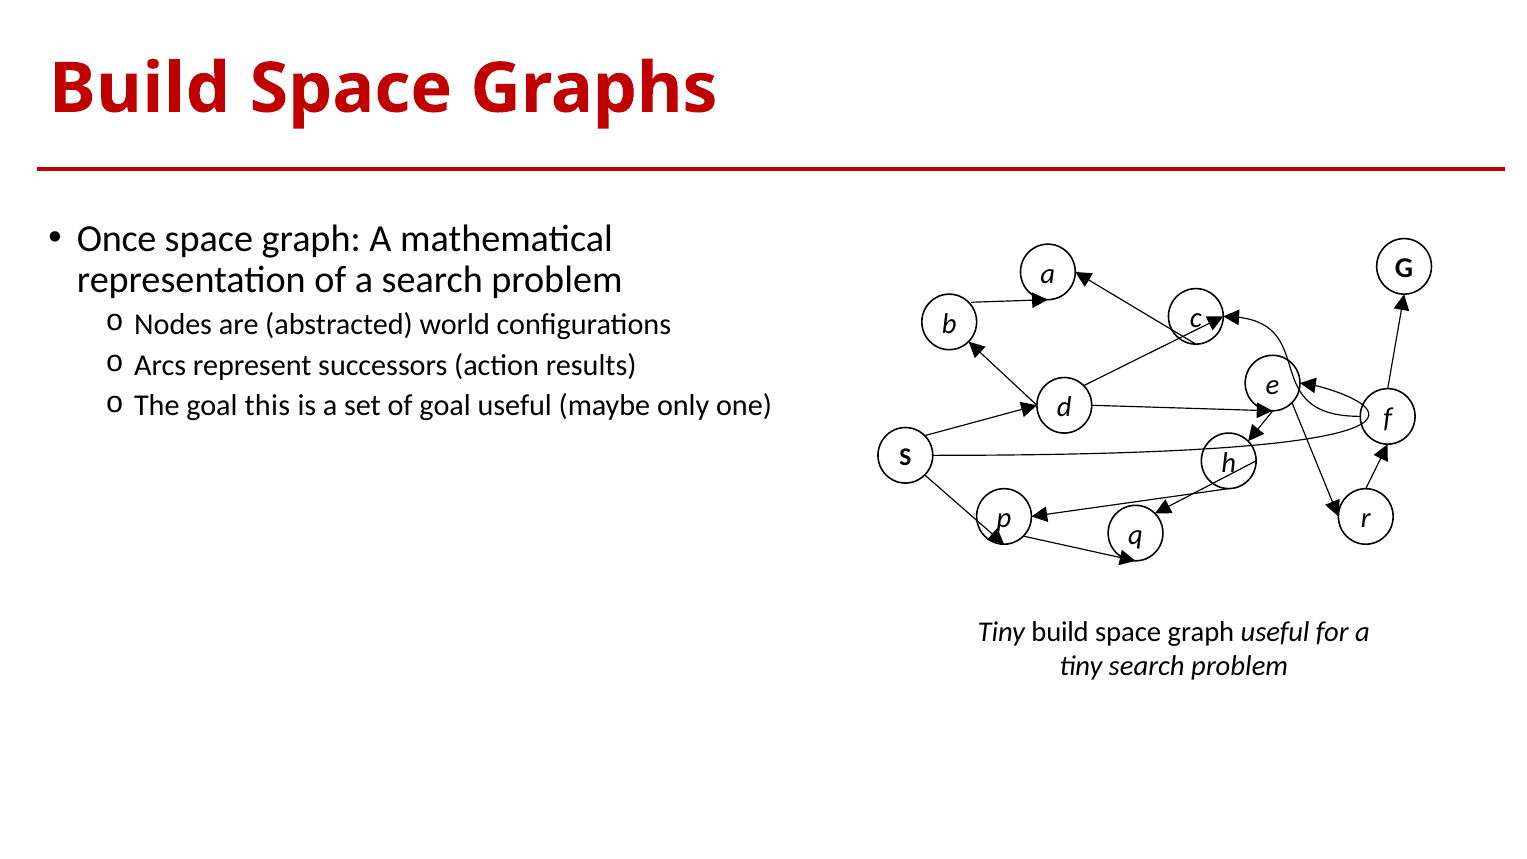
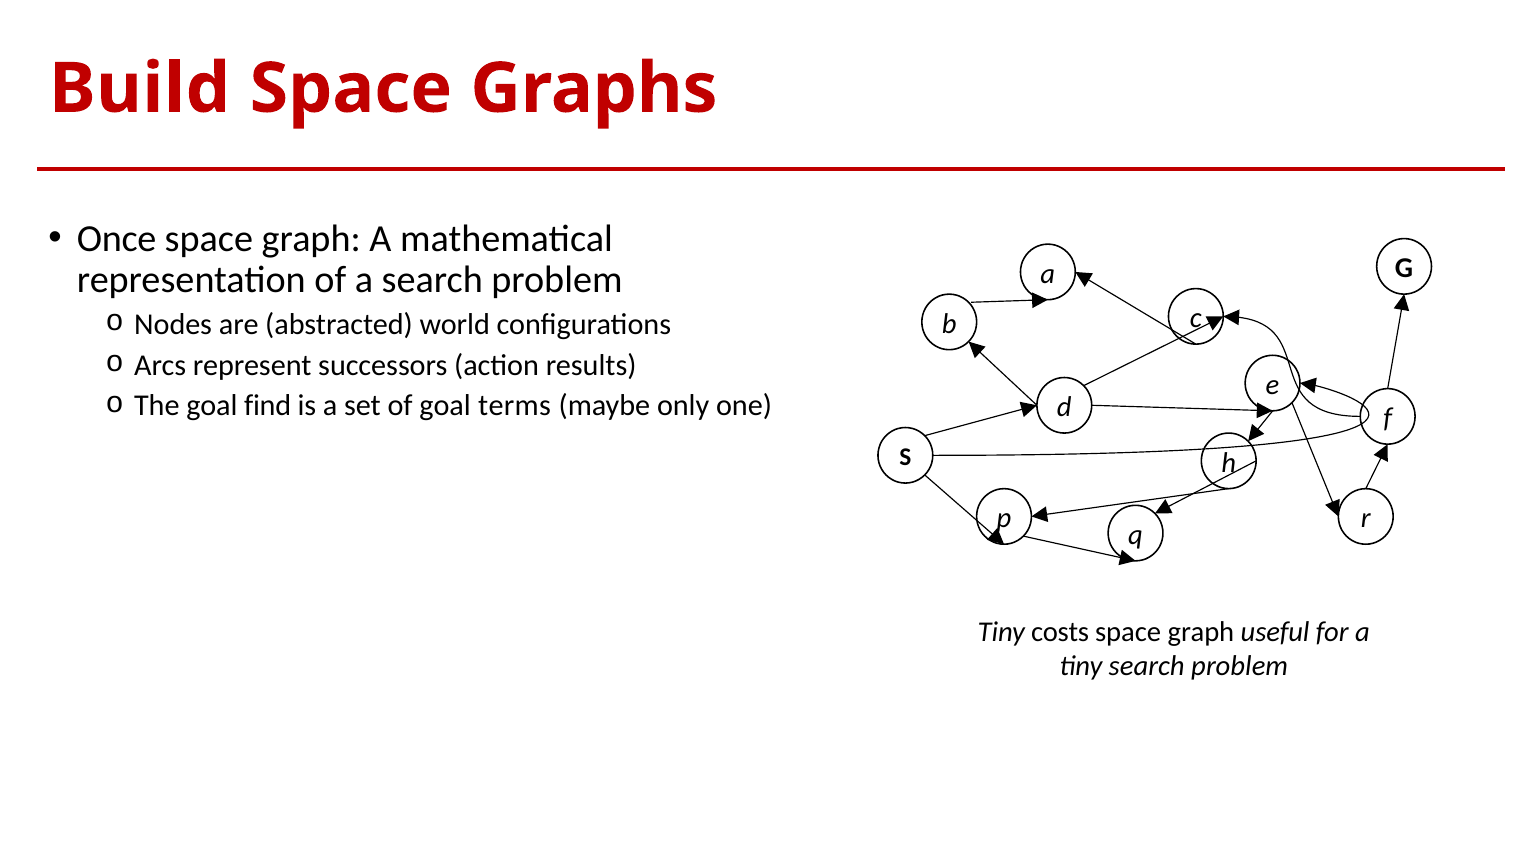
goal this: this -> find
goal useful: useful -> terms
Tiny build: build -> costs
